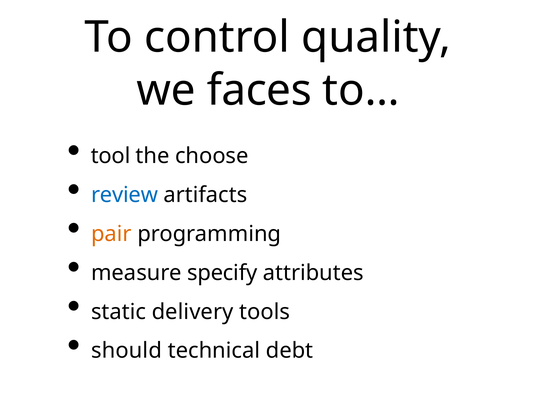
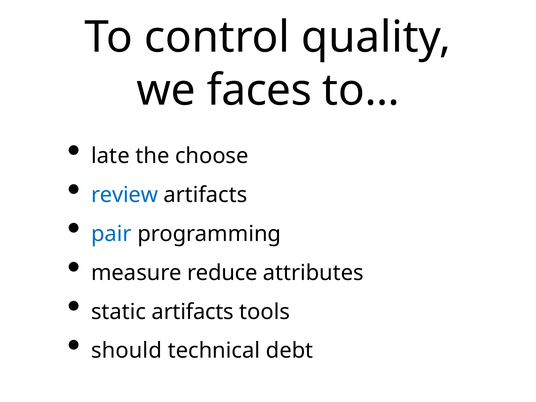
tool: tool -> late
pair colour: orange -> blue
specify: specify -> reduce
static delivery: delivery -> artifacts
